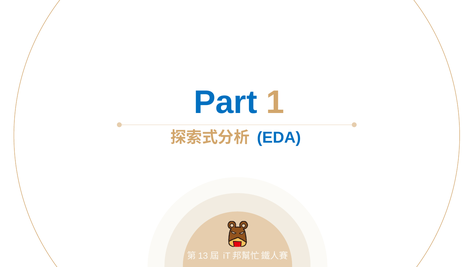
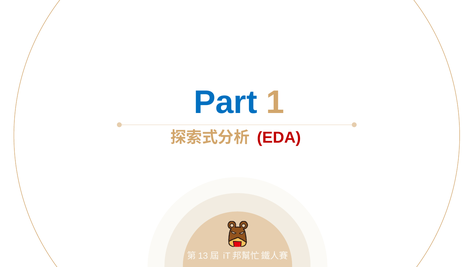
EDA colour: blue -> red
